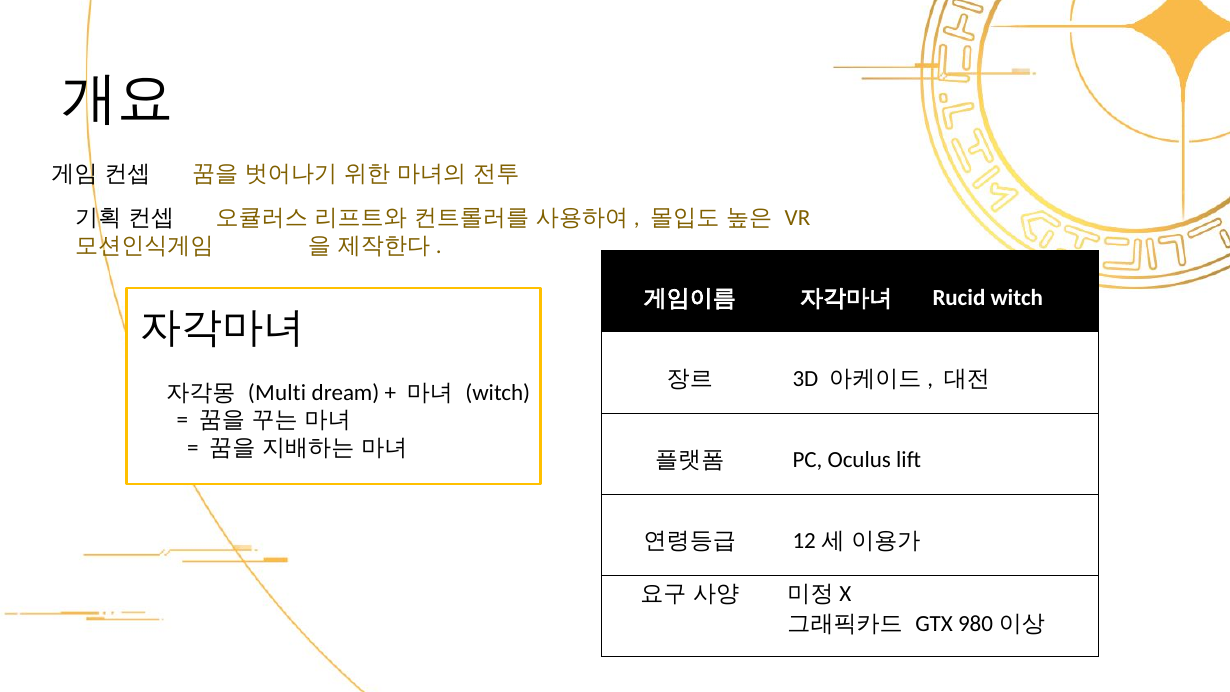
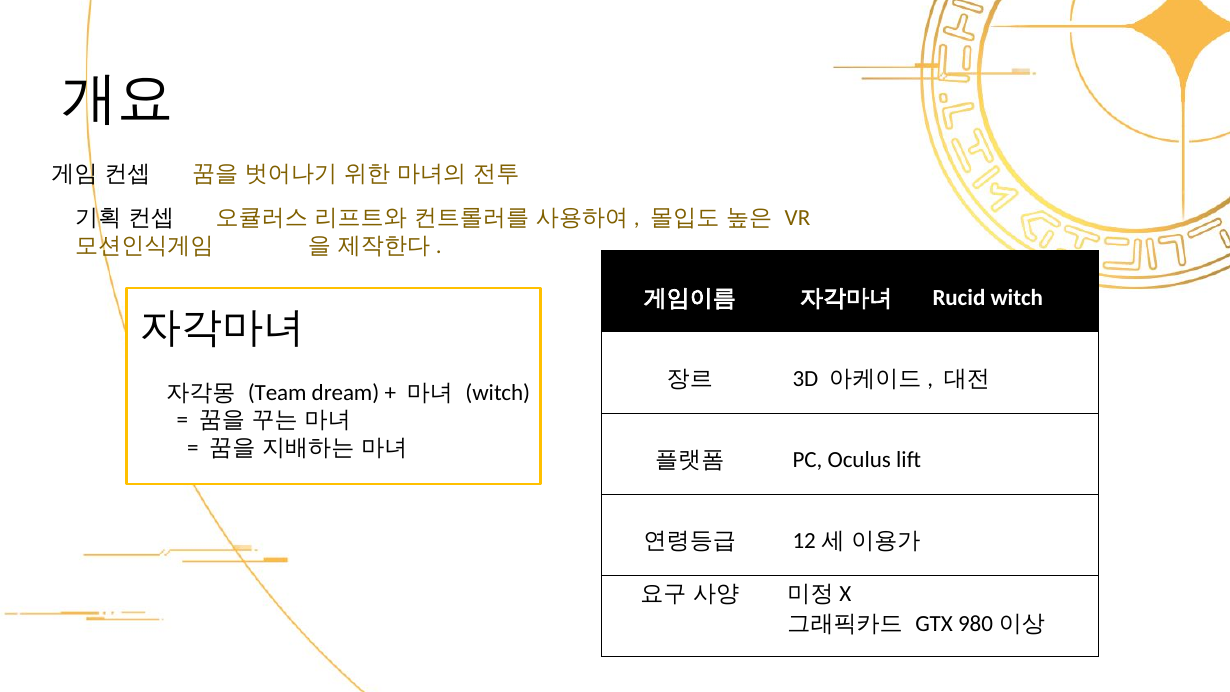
Multi: Multi -> Team
